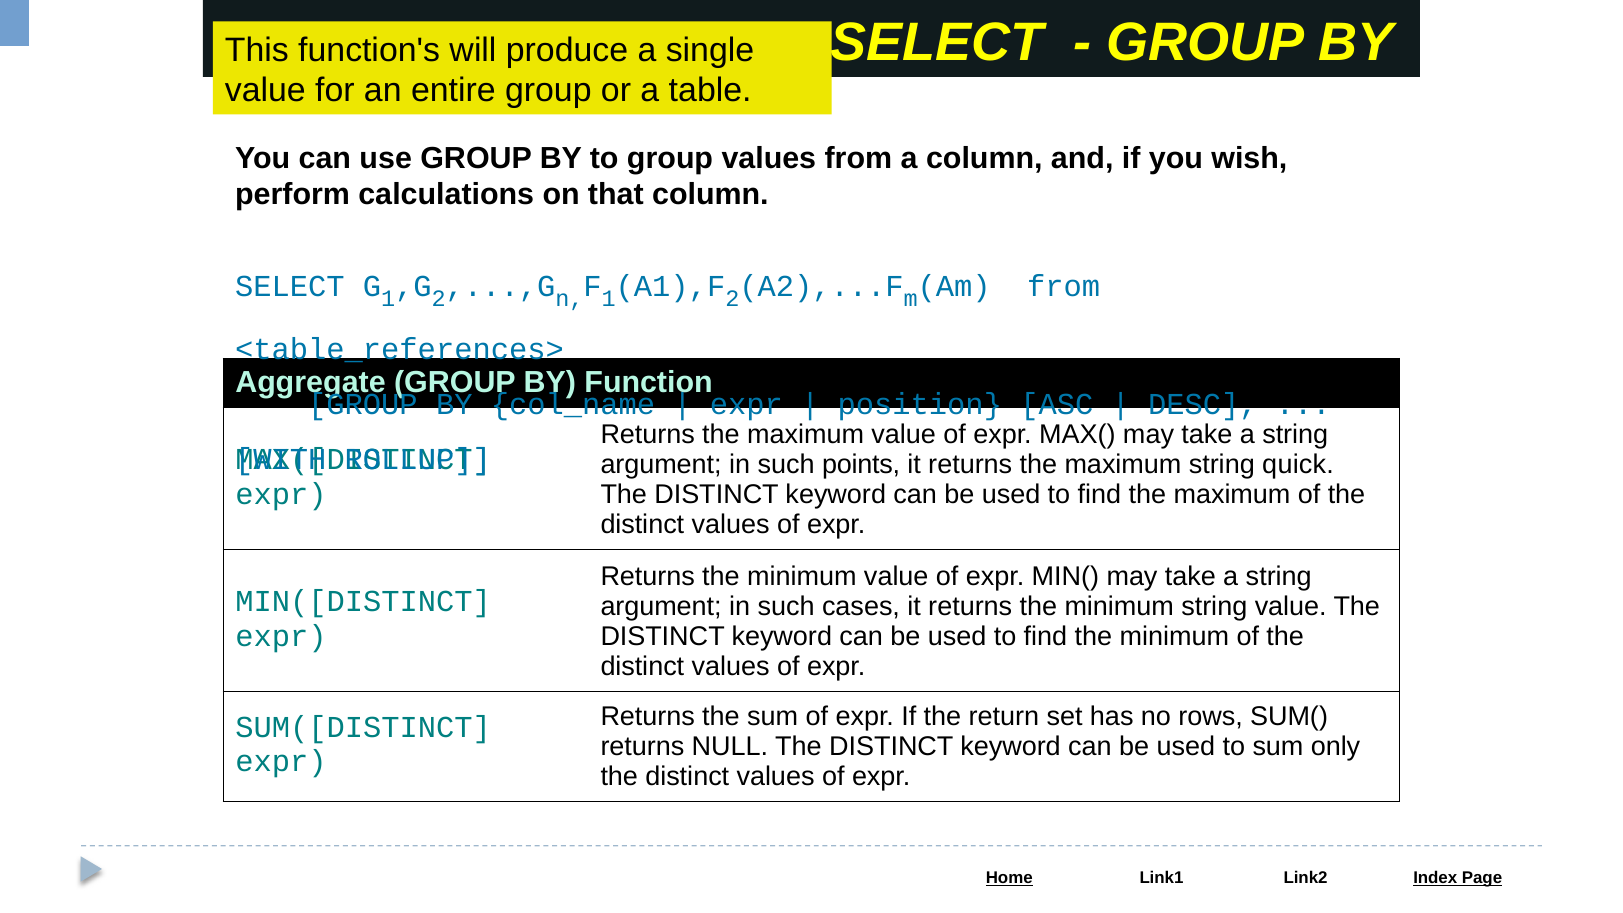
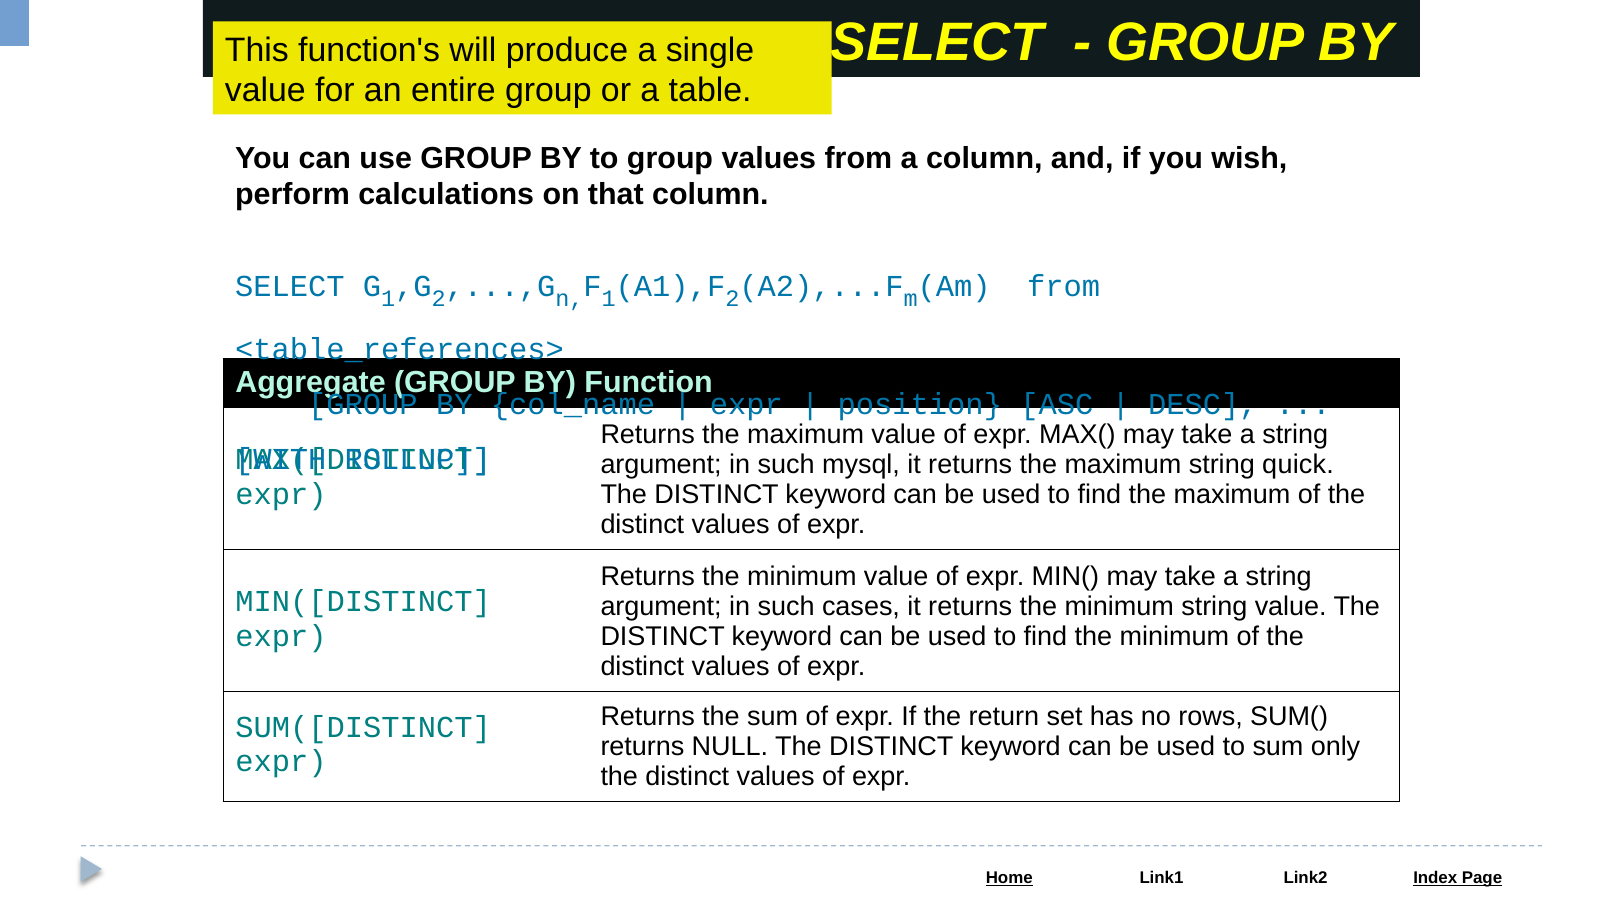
points: points -> mysql
